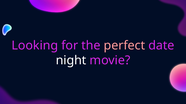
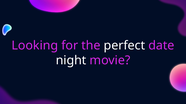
perfect colour: pink -> white
